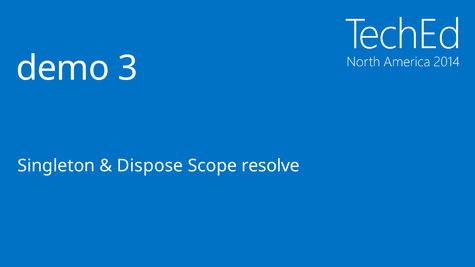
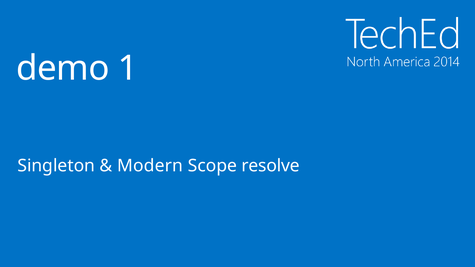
3: 3 -> 1
Dispose: Dispose -> Modern
